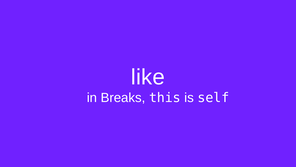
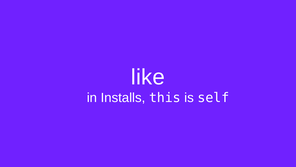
Breaks: Breaks -> Installs
